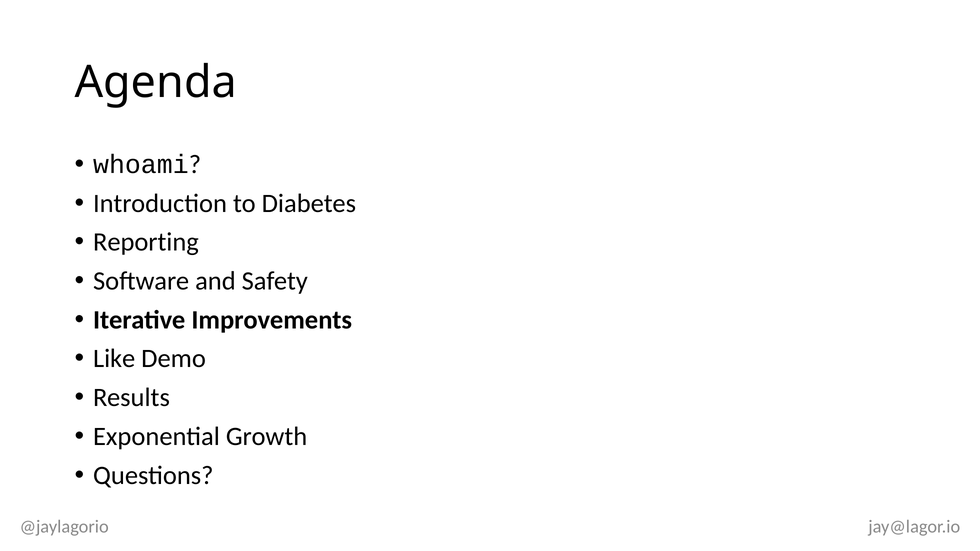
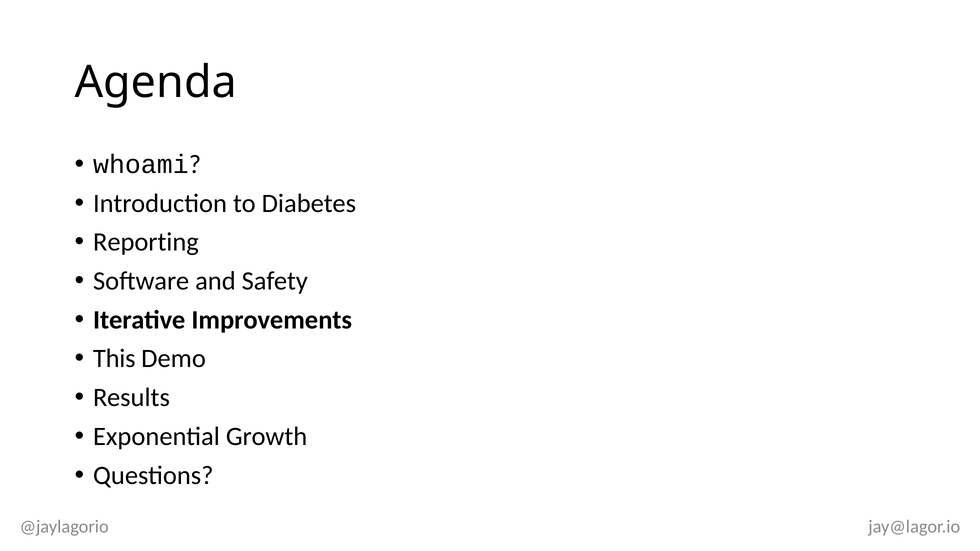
Like: Like -> This
